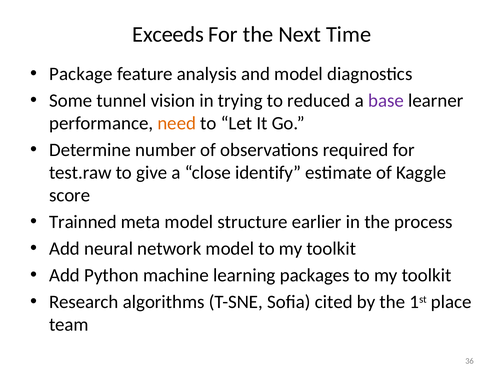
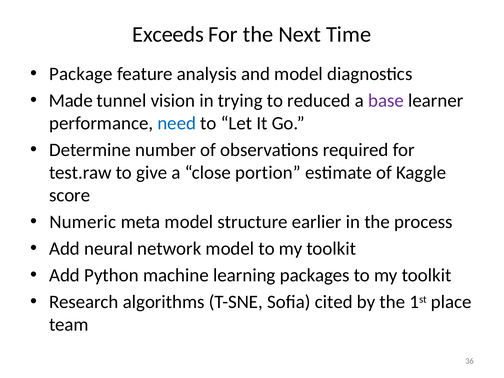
Some: Some -> Made
need colour: orange -> blue
identify: identify -> portion
Trainned: Trainned -> Numeric
